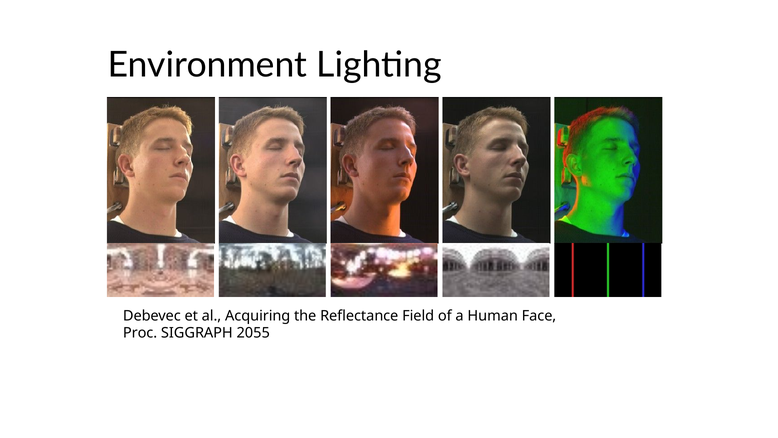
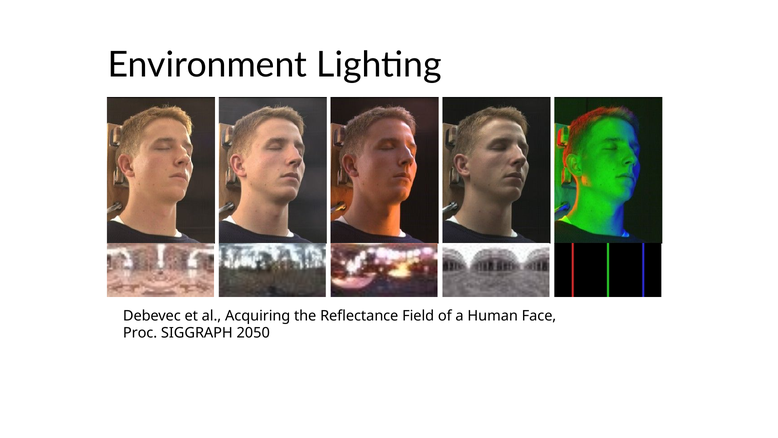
2055: 2055 -> 2050
